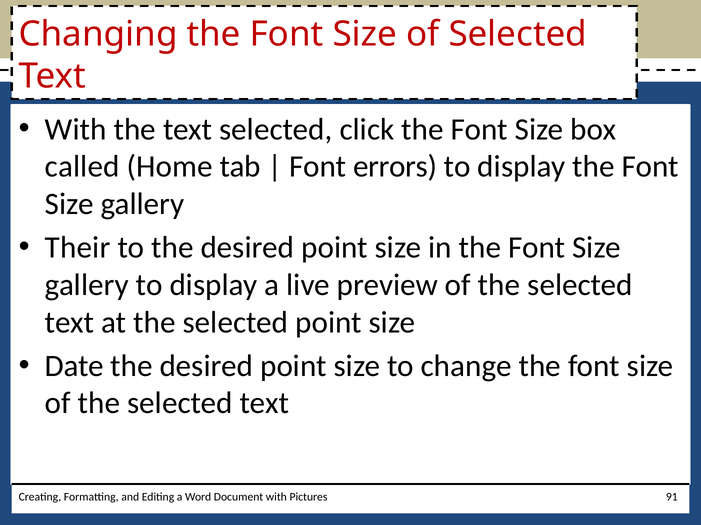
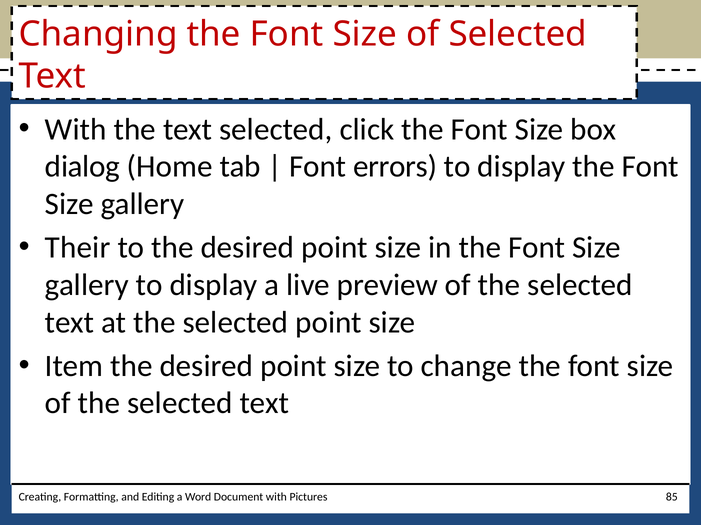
called: called -> dialog
Date: Date -> Item
91: 91 -> 85
